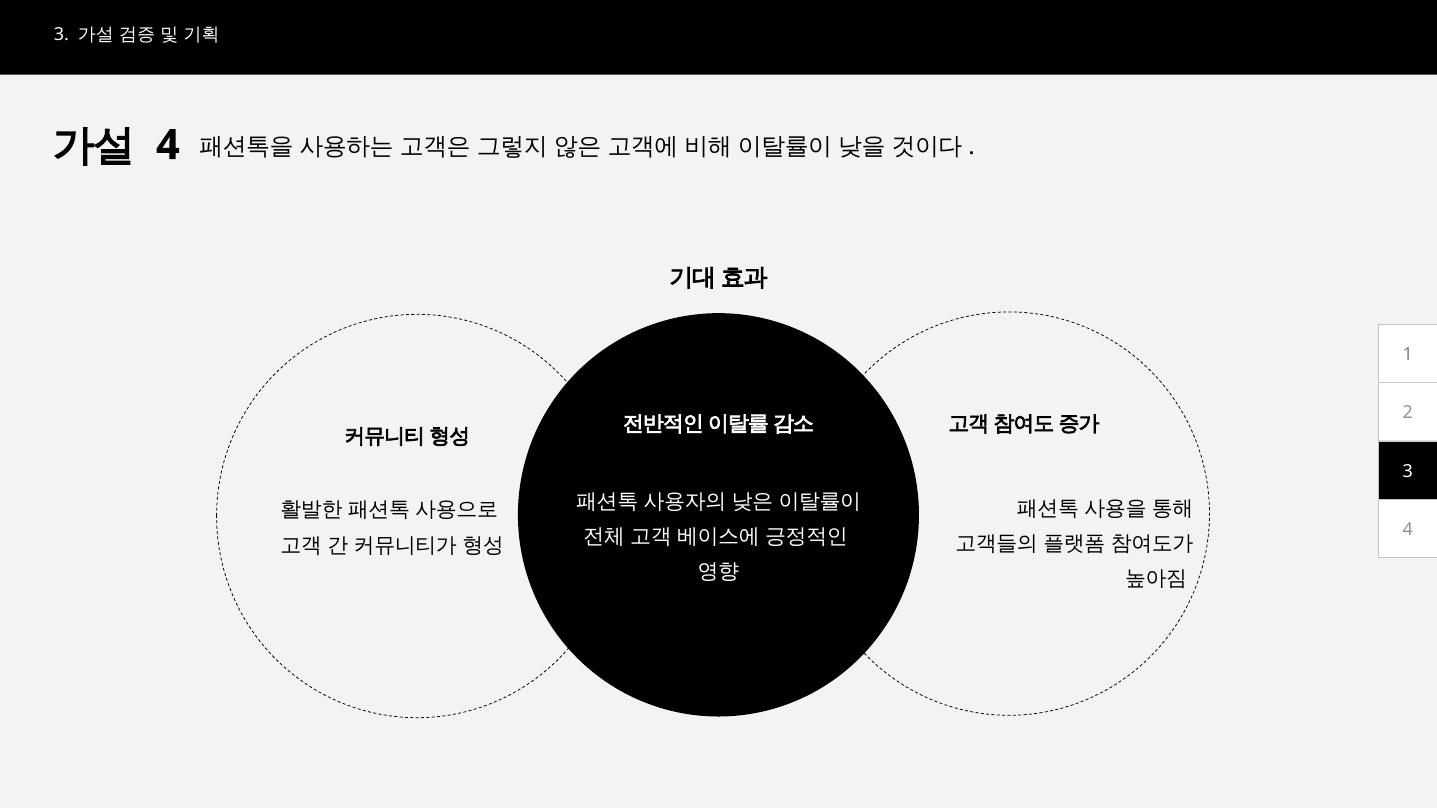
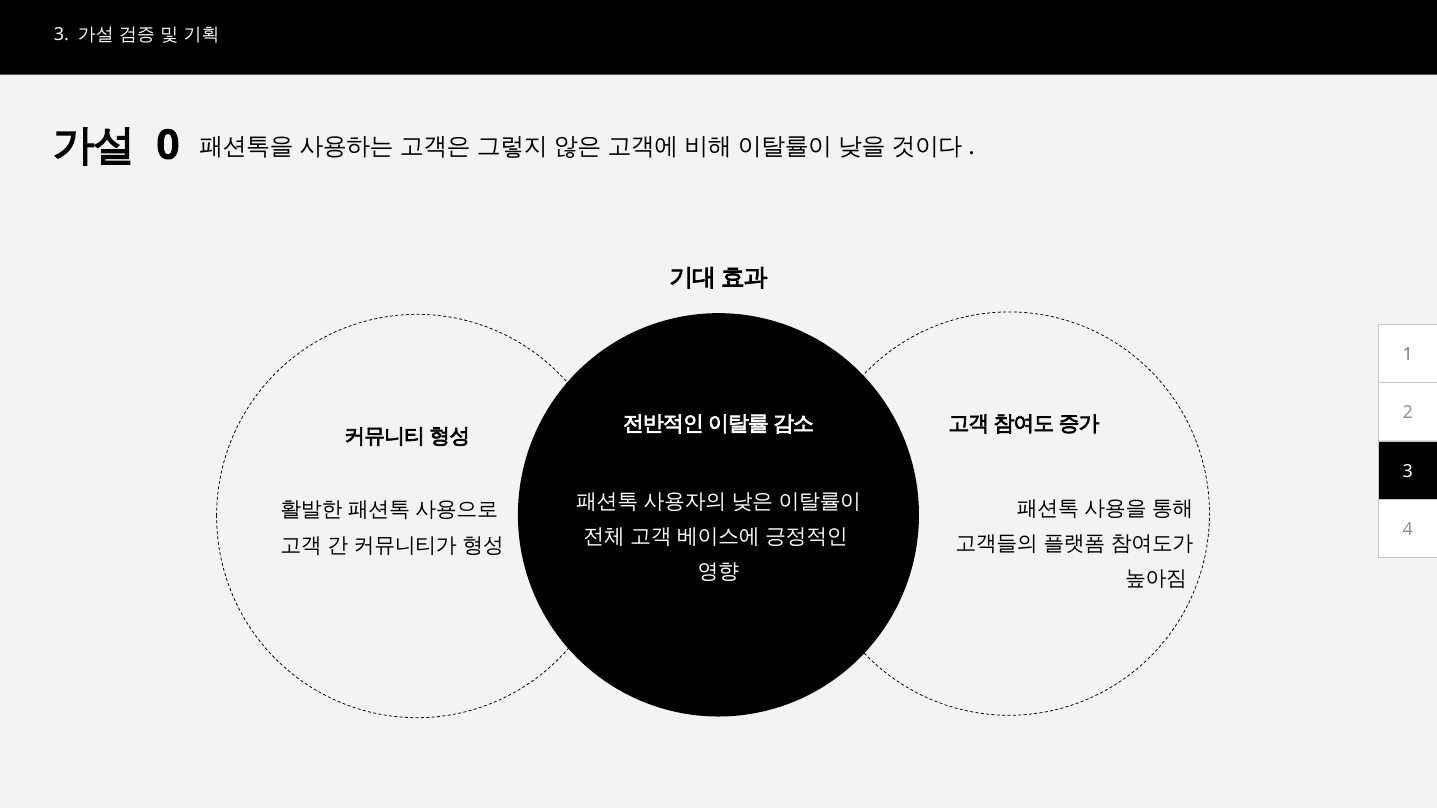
4 at (168, 145): 4 -> 0
